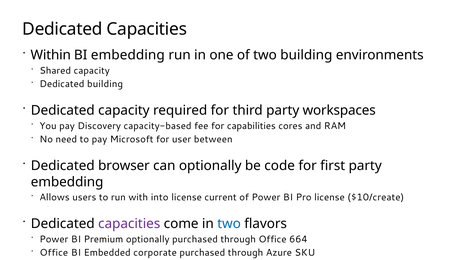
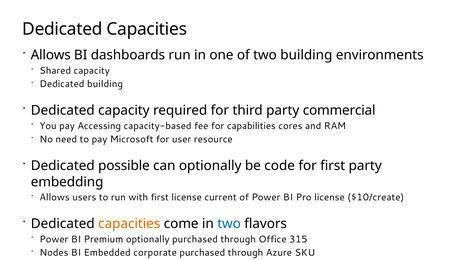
Within at (51, 55): Within -> Allows
BI embedding: embedding -> dashboards
workspaces: workspaces -> commercial
Discovery: Discovery -> Accessing
between: between -> resource
browser: browser -> possible
with into: into -> first
capacities at (129, 224) colour: purple -> orange
664: 664 -> 315
Office at (54, 253): Office -> Nodes
